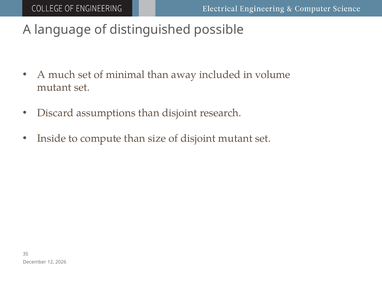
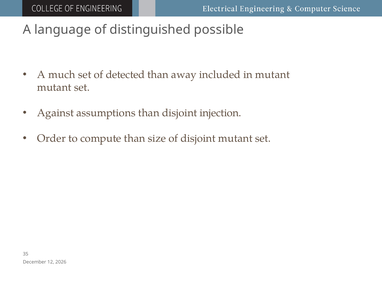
minimal: minimal -> detected
in volume: volume -> mutant
Discard: Discard -> Against
research: research -> injection
Inside: Inside -> Order
